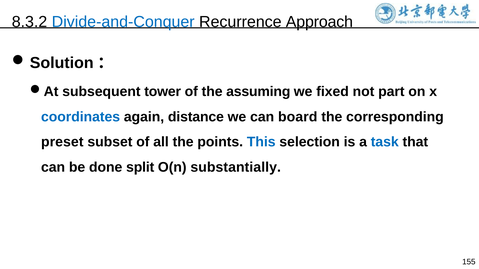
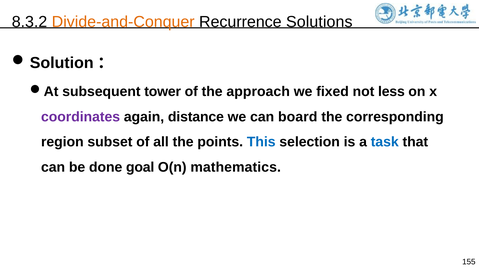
Divide-and-Conquer colour: blue -> orange
Approach: Approach -> Solutions
assuming: assuming -> approach
part: part -> less
coordinates colour: blue -> purple
preset: preset -> region
split: split -> goal
substantially: substantially -> mathematics
